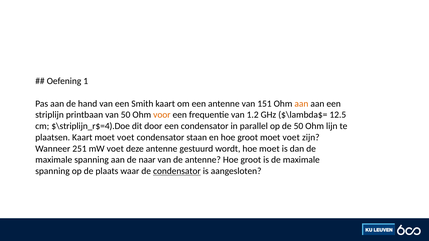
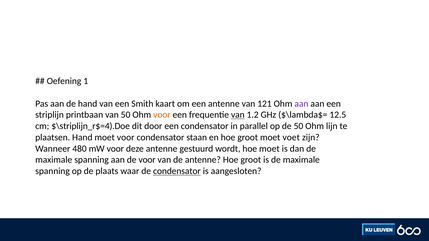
151: 151 -> 121
aan at (301, 104) colour: orange -> purple
van at (238, 115) underline: none -> present
plaatsen Kaart: Kaart -> Hand
voet at (126, 138): voet -> voor
251: 251 -> 480
mW voet: voet -> voor
de naar: naar -> voor
